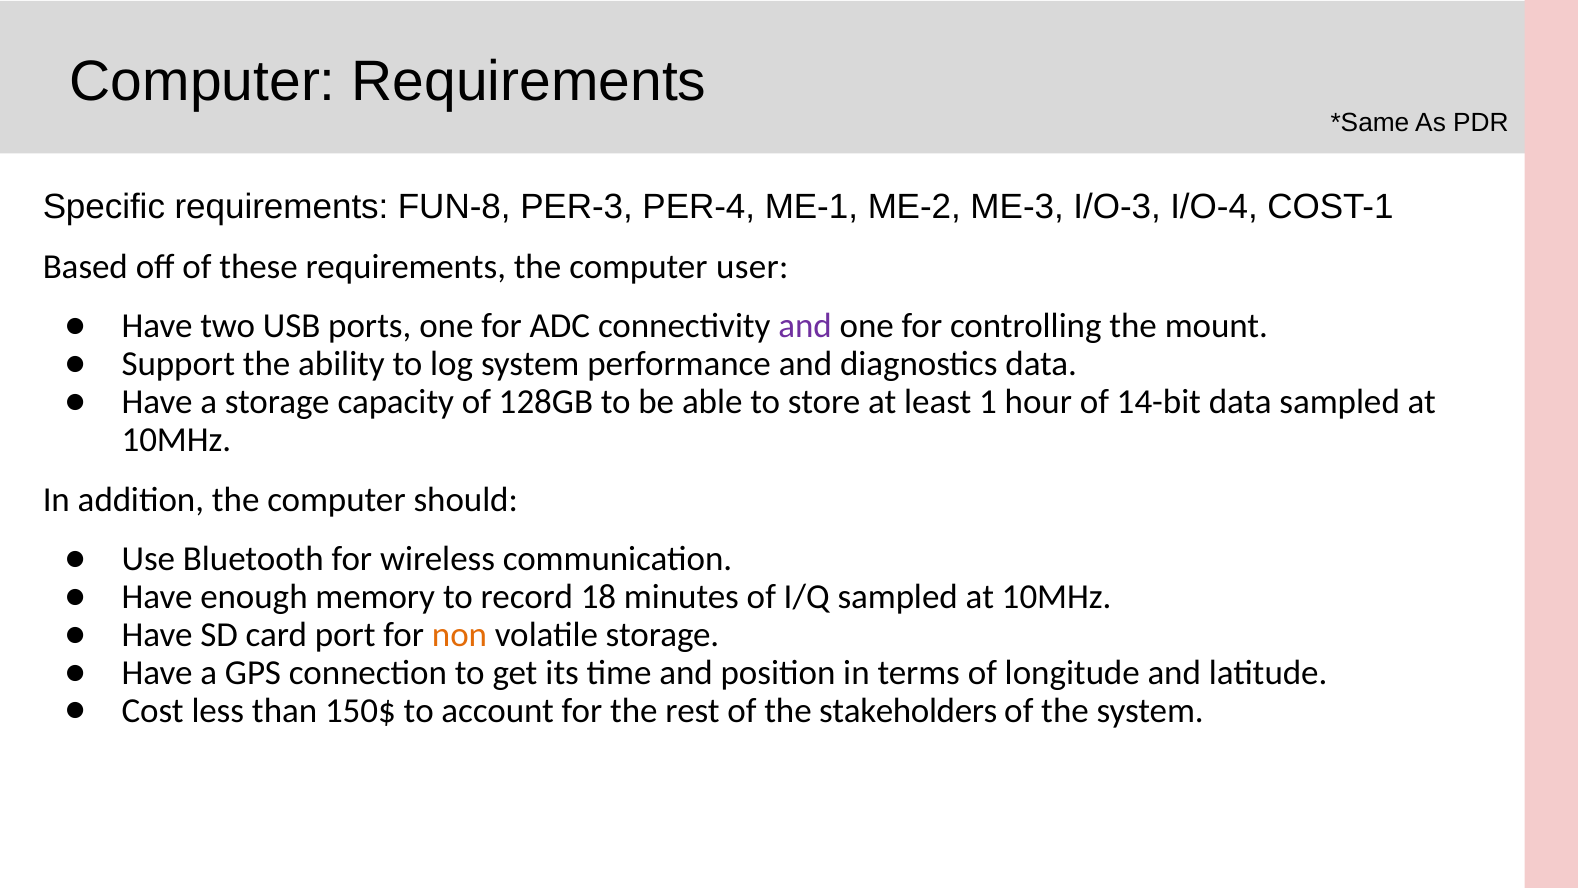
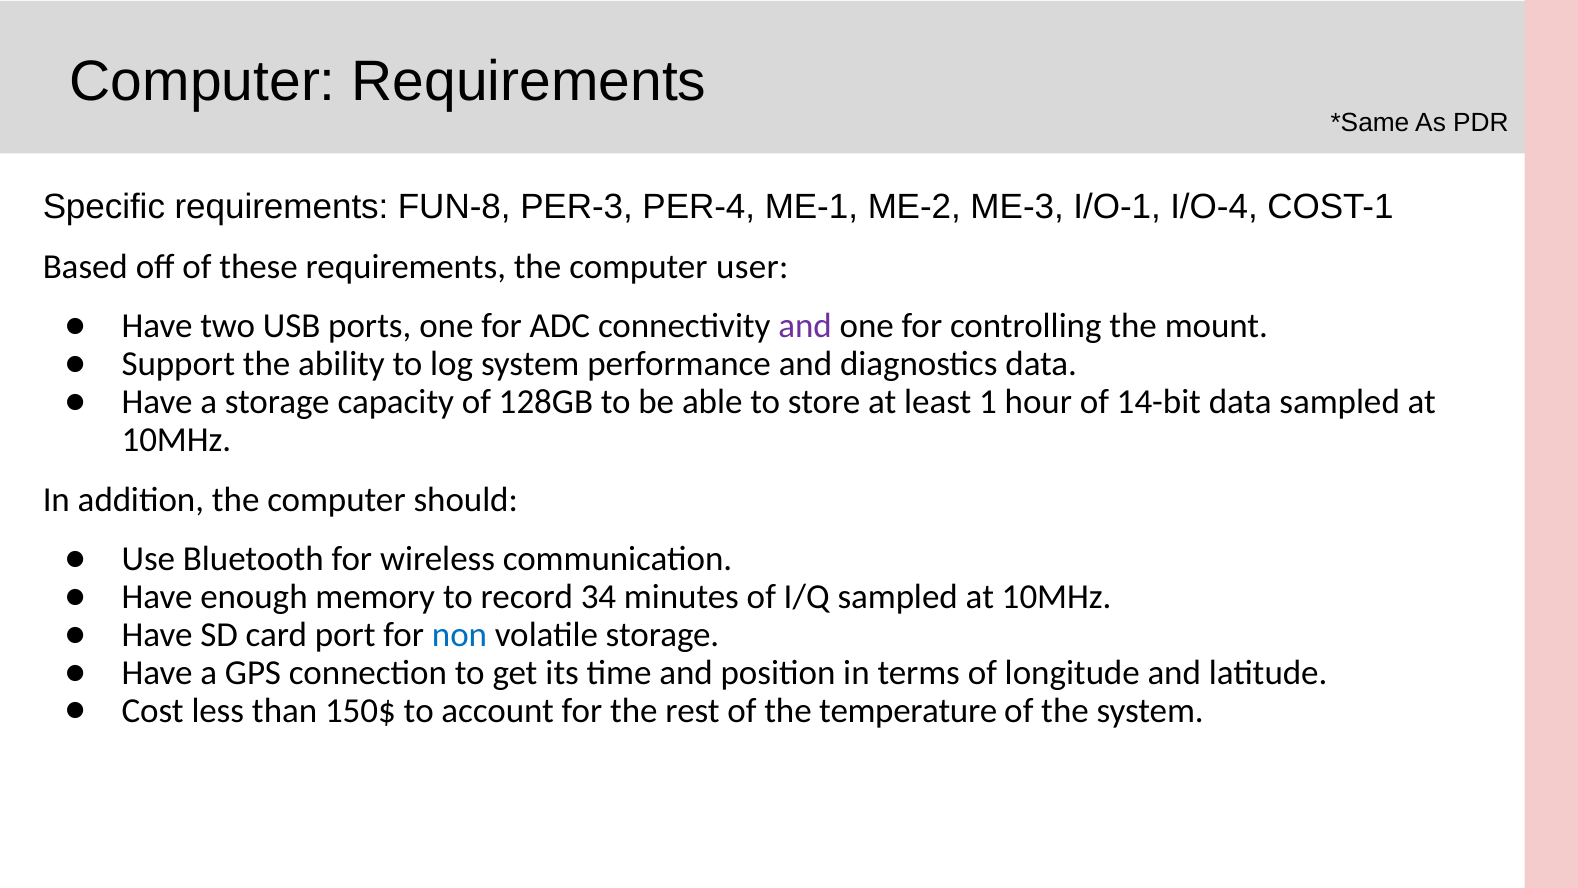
I/O-3: I/O-3 -> I/O-1
18: 18 -> 34
non colour: orange -> blue
stakeholders: stakeholders -> temperature
